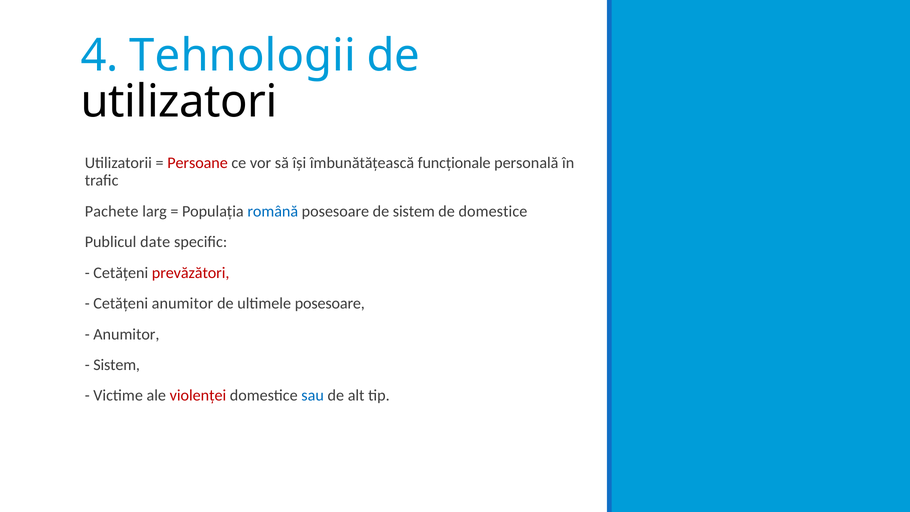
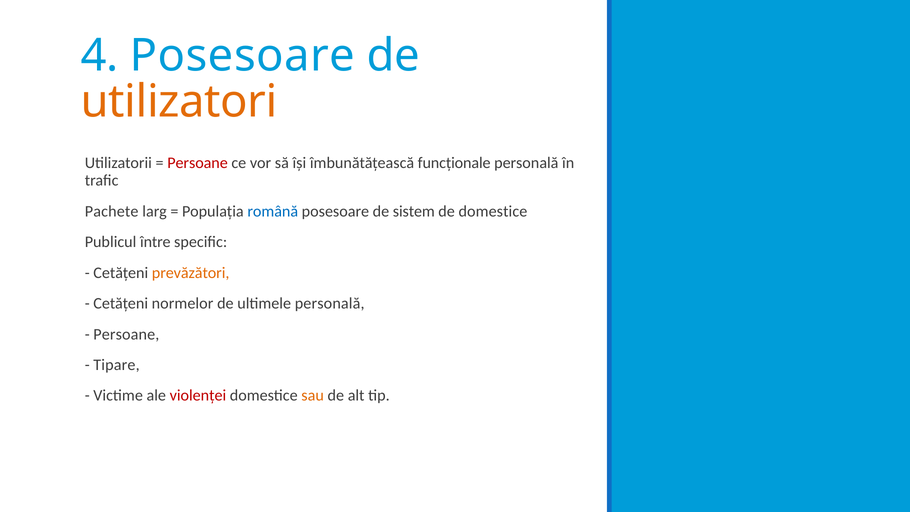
4 Tehnologii: Tehnologii -> Posesoare
utilizatori colour: black -> orange
date: date -> între
prevăzători colour: red -> orange
Cetățeni anumitor: anumitor -> normelor
ultimele posesoare: posesoare -> personală
Anumitor at (126, 334): Anumitor -> Persoane
Sistem at (117, 365): Sistem -> Tipare
sau colour: blue -> orange
